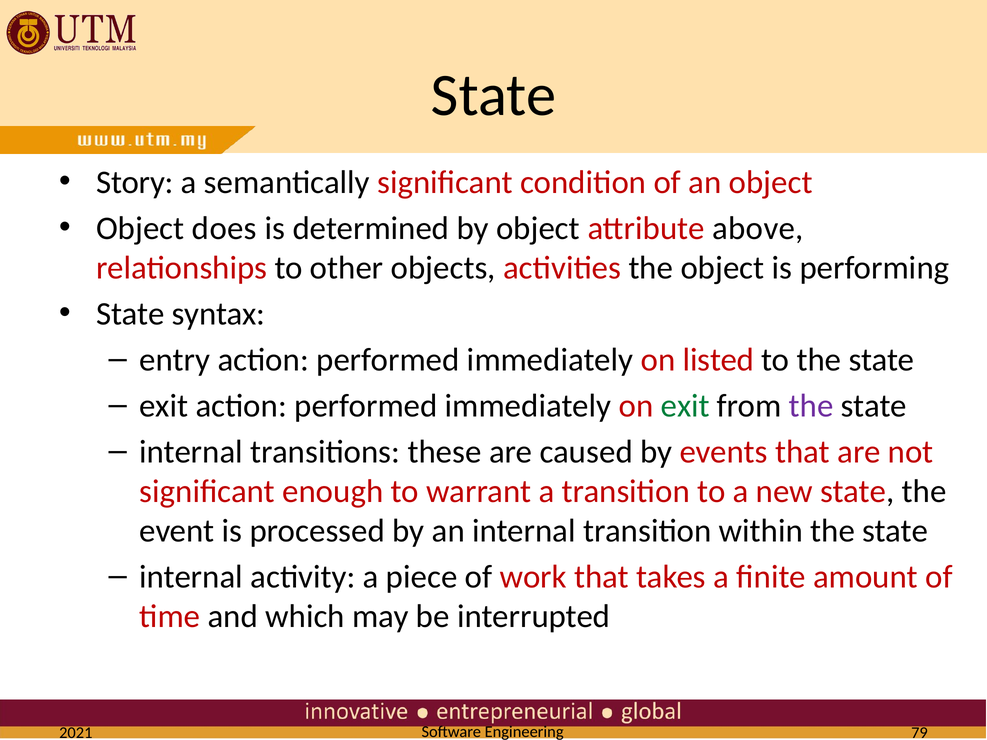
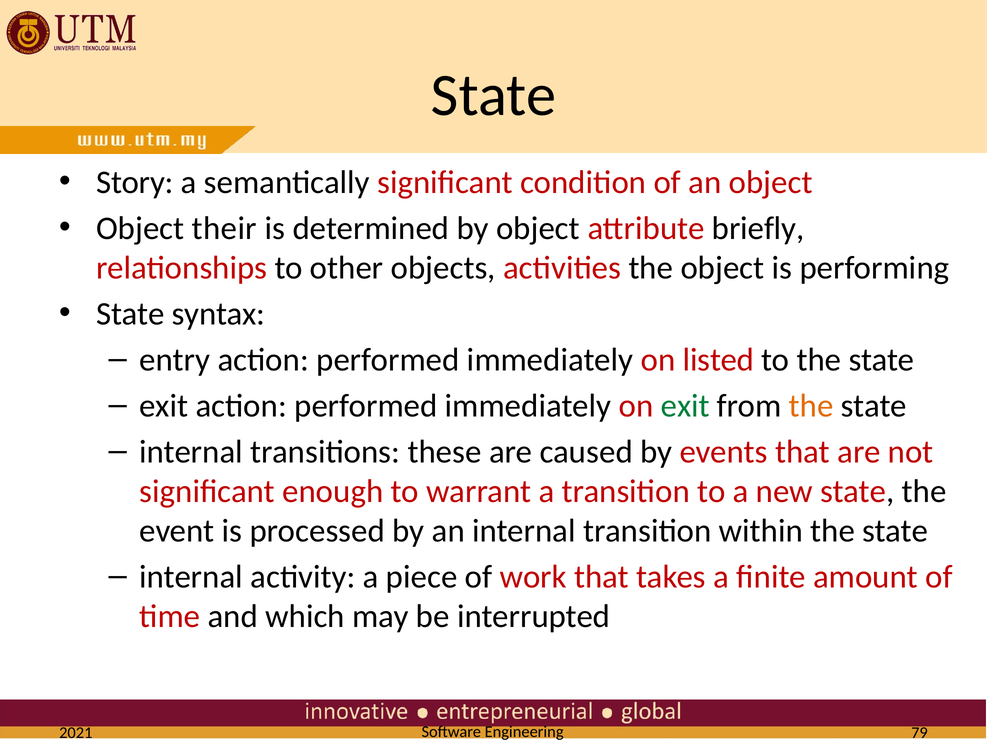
does: does -> their
above: above -> briefly
the at (811, 406) colour: purple -> orange
